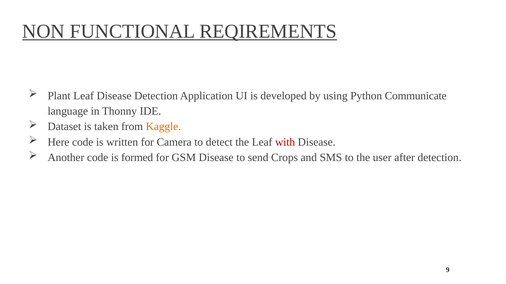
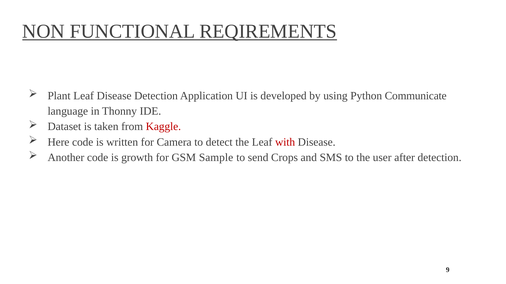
Kaggle colour: orange -> red
formed: formed -> growth
GSM Disease: Disease -> Sample
